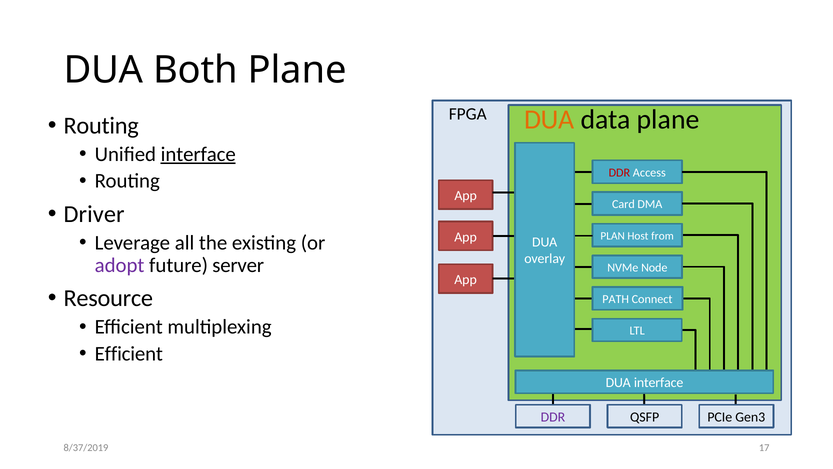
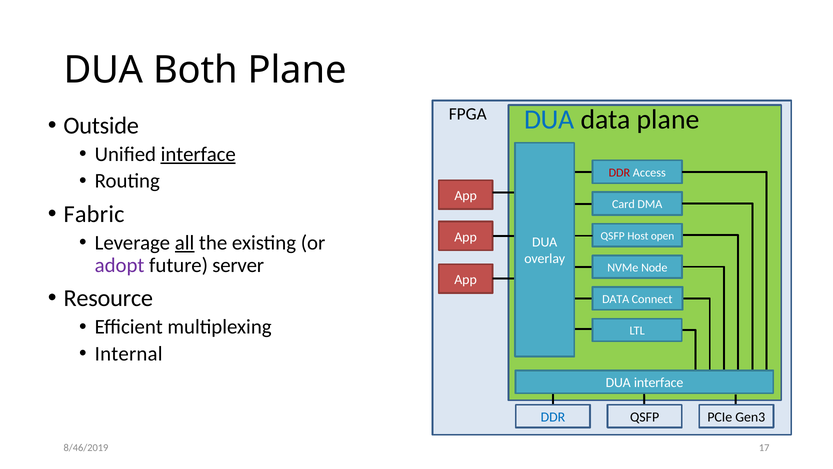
DUA at (549, 119) colour: orange -> blue
Routing at (101, 125): Routing -> Outside
Driver: Driver -> Fabric
PLAN at (613, 236): PLAN -> QSFP
from: from -> open
all underline: none -> present
PATH at (616, 299): PATH -> DATA
Efficient at (129, 354): Efficient -> Internal
DDR at (553, 417) colour: purple -> blue
8/37/2019: 8/37/2019 -> 8/46/2019
